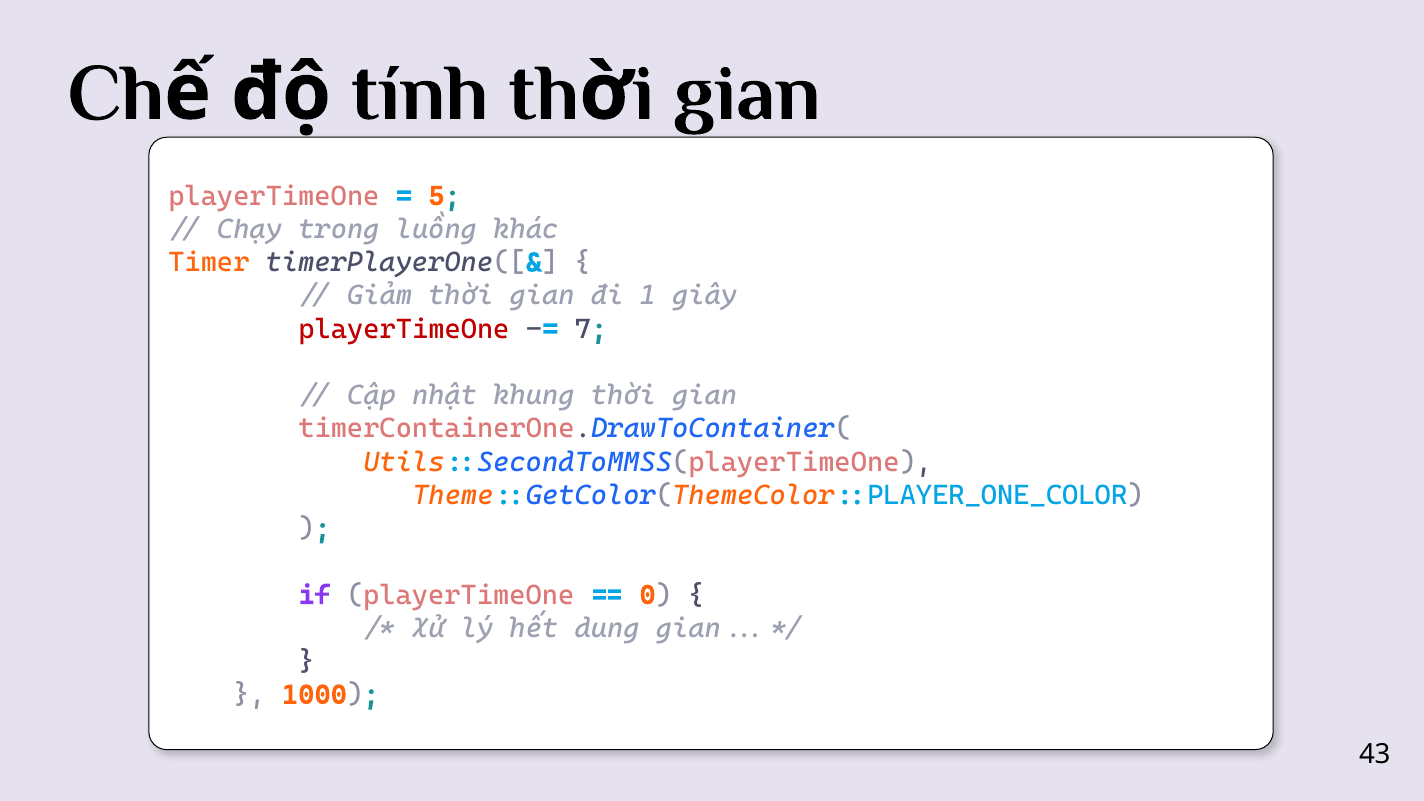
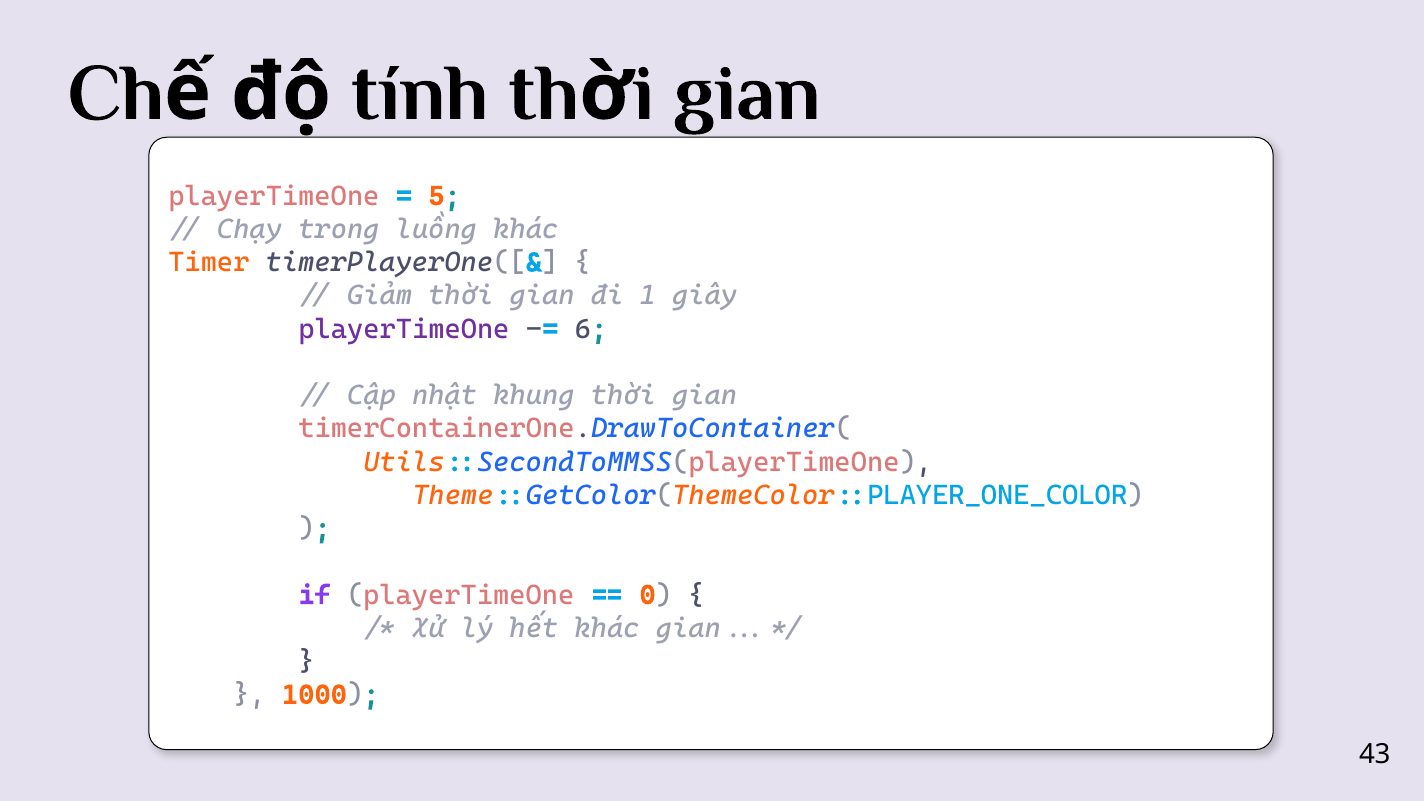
playerTimeOne at (404, 329) colour: red -> purple
7: 7 -> 6
hết dung: dung -> khác
